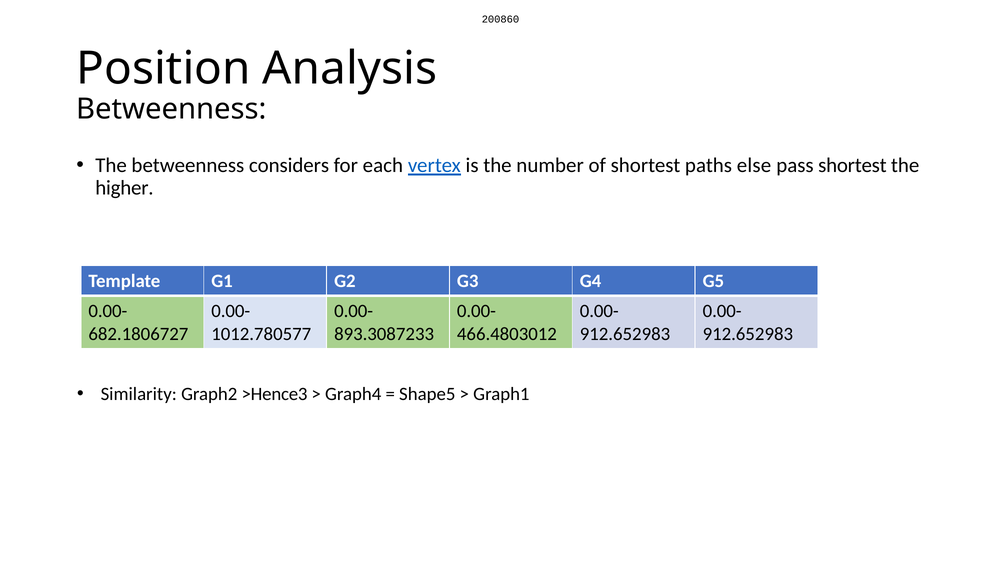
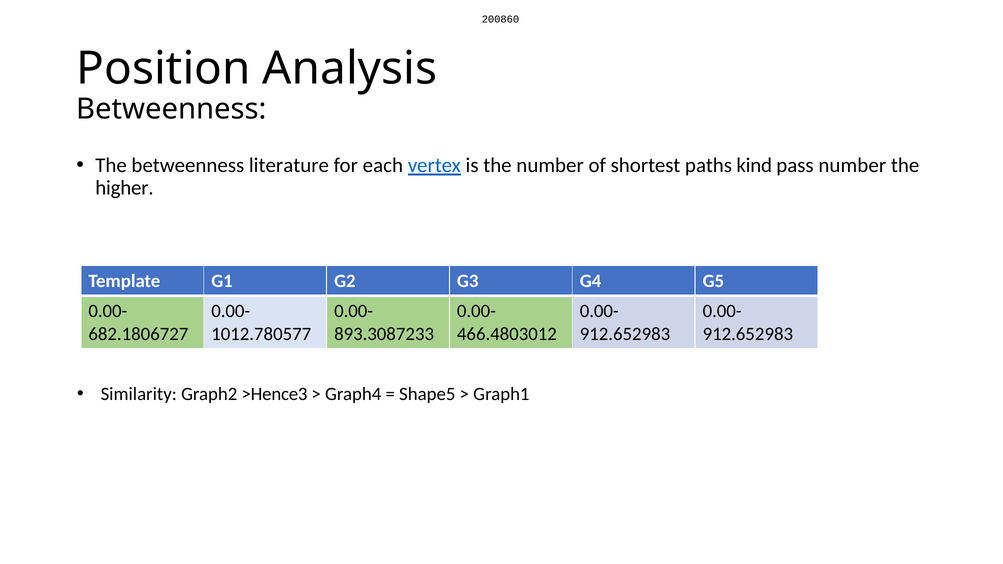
considers: considers -> literature
else: else -> kind
pass shortest: shortest -> number
